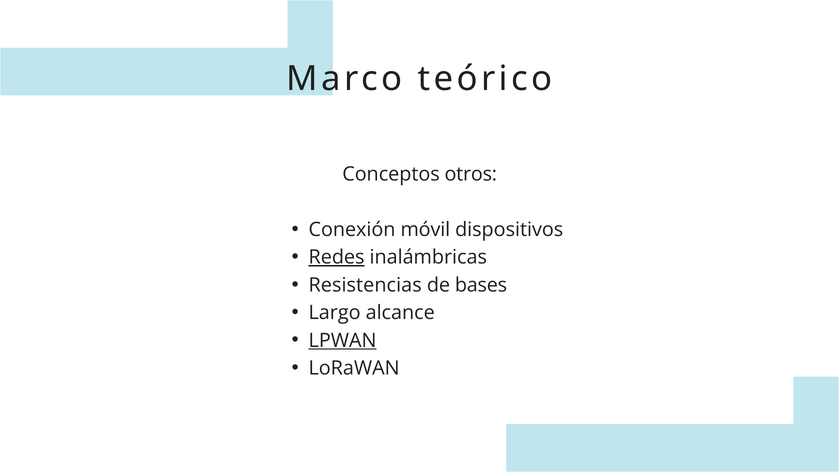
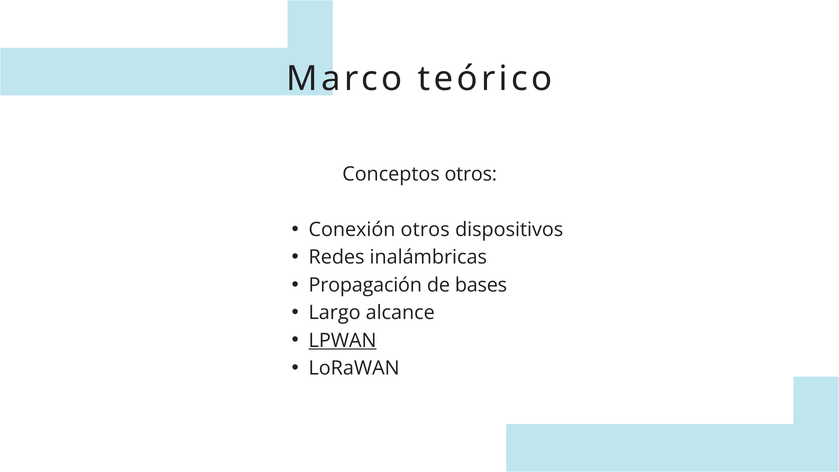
Conexión móvil: móvil -> otros
Redes underline: present -> none
Resistencias: Resistencias -> Propagación
